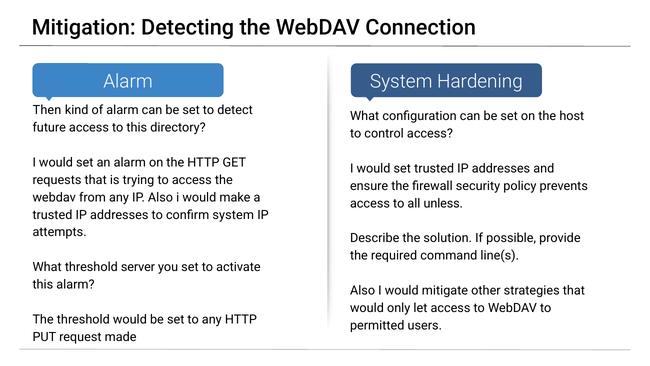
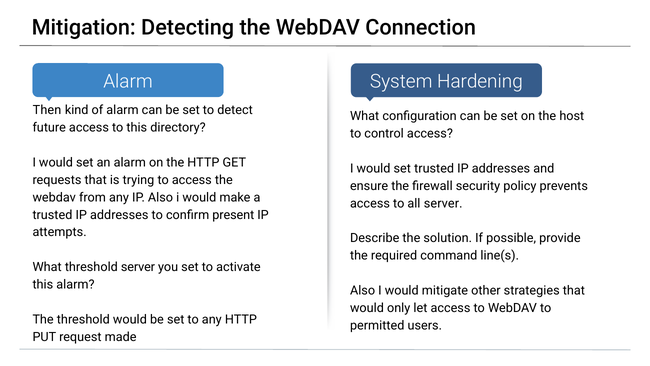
all unless: unless -> server
confirm system: system -> present
